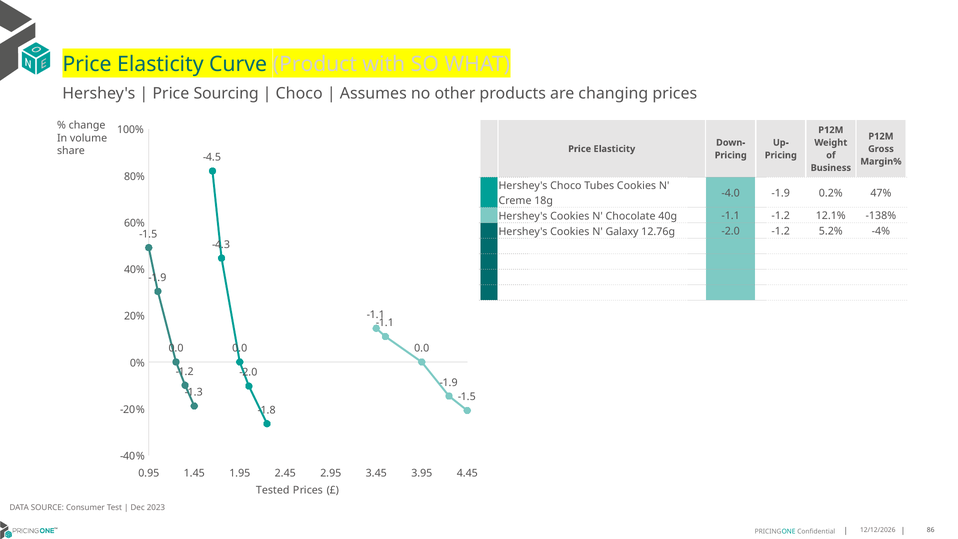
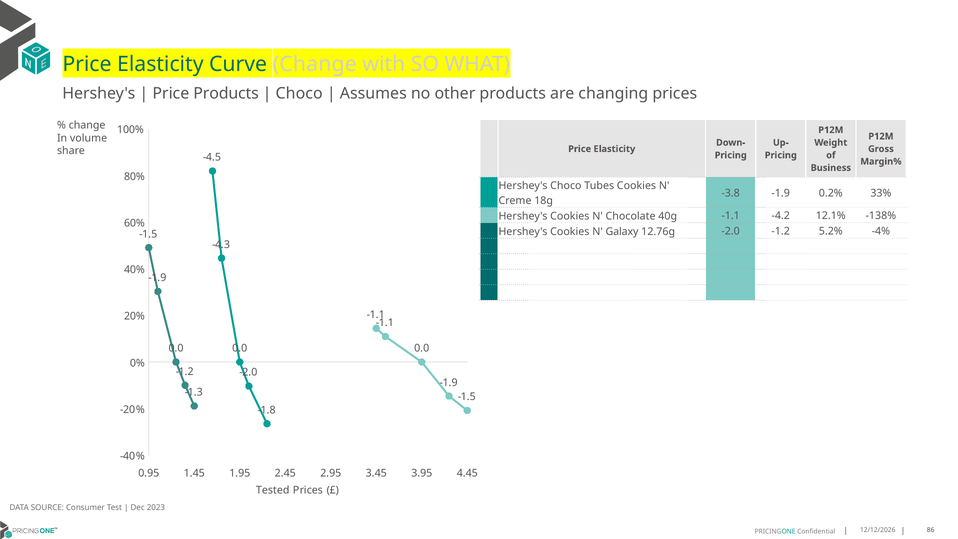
Curve Product: Product -> Change
Price Sourcing: Sourcing -> Products
-4.0: -4.0 -> -3.8
47%: 47% -> 33%
-1.1 -1.2: -1.2 -> -4.2
